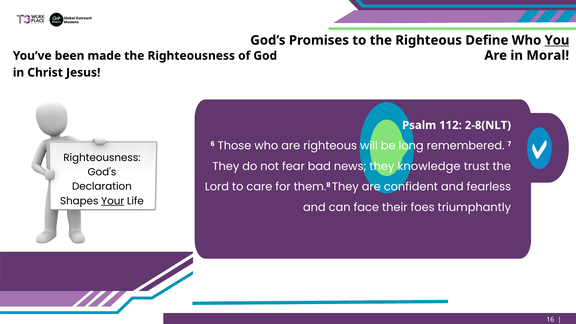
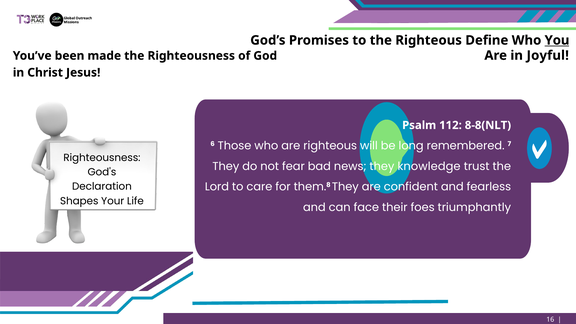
Moral: Moral -> Joyful
2-8(NLT: 2-8(NLT -> 8-8(NLT
Your underline: present -> none
